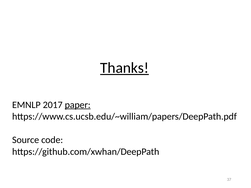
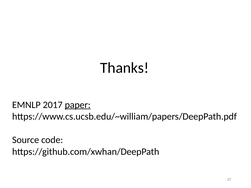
Thanks underline: present -> none
